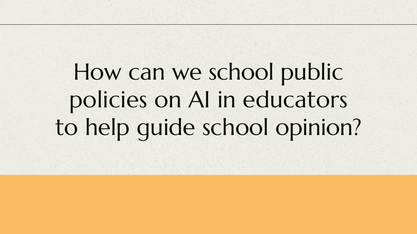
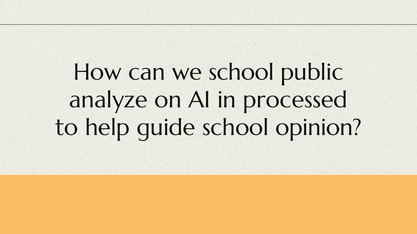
policies: policies -> analyze
educators: educators -> processed
